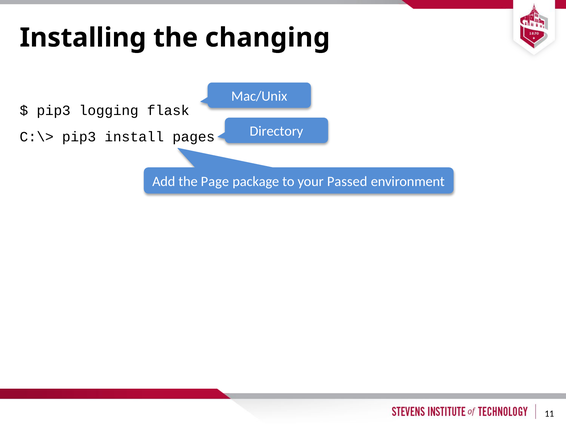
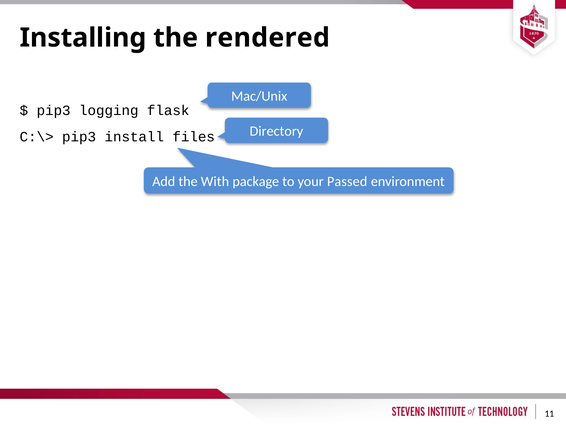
changing: changing -> rendered
pages: pages -> files
Page: Page -> With
